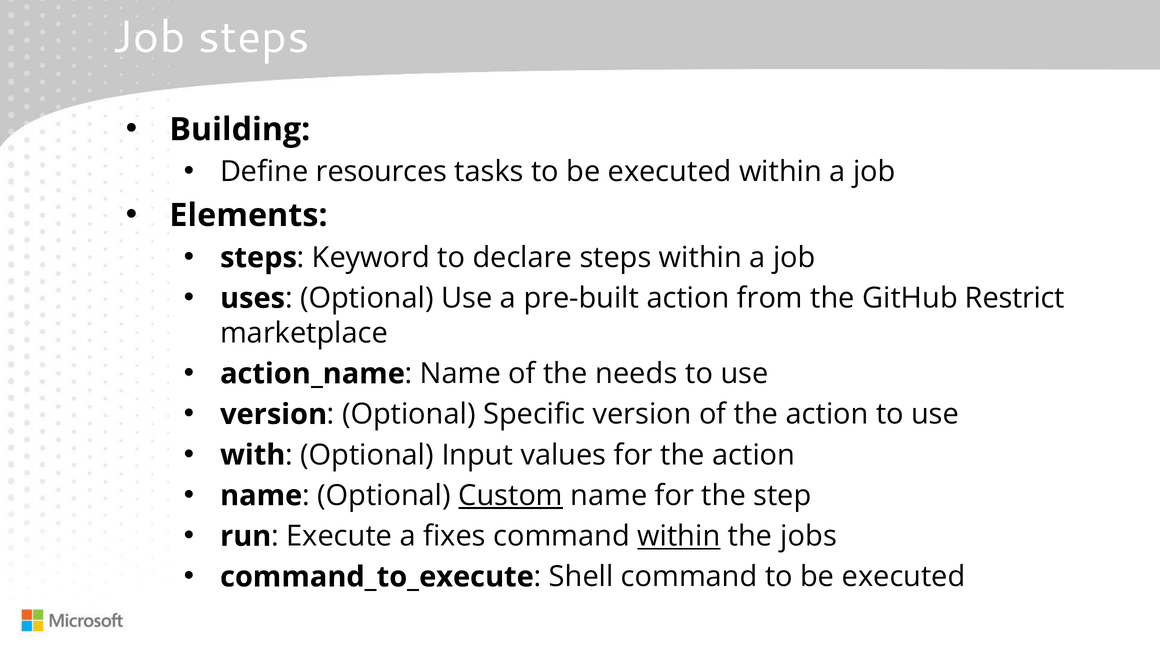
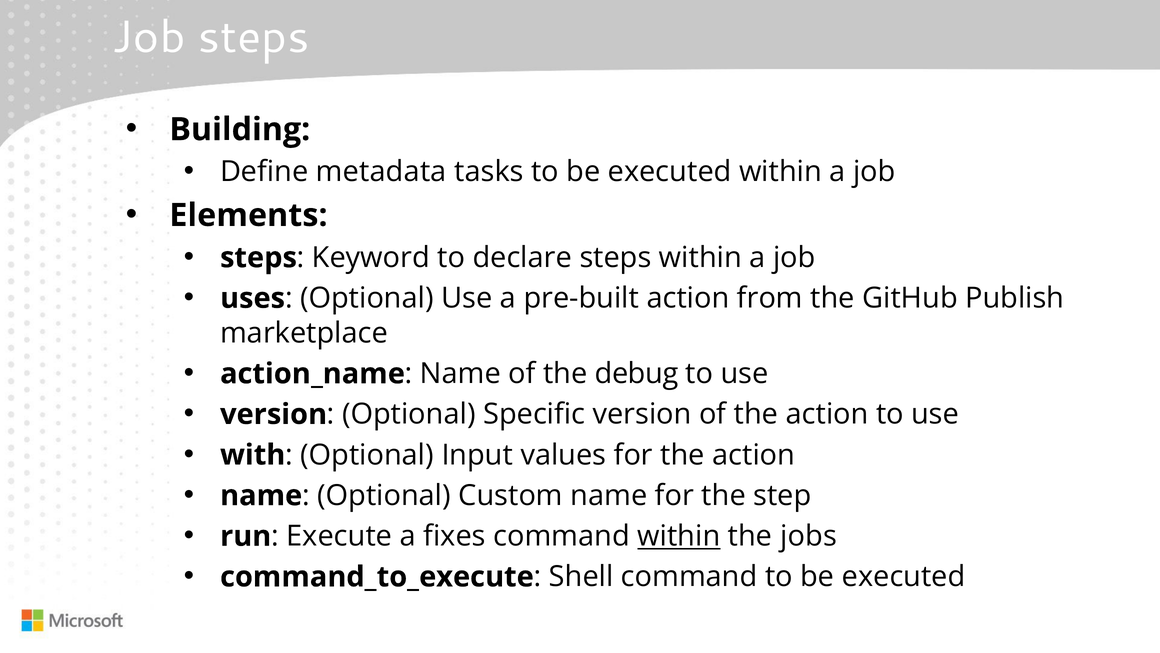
resources: resources -> metadata
Restrict: Restrict -> Publish
needs: needs -> debug
Custom underline: present -> none
